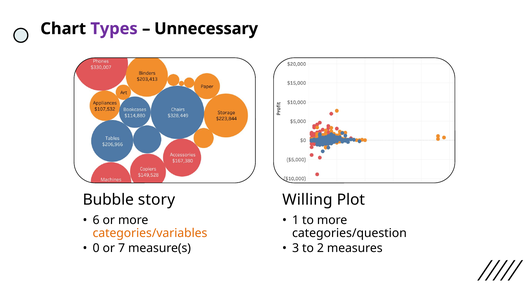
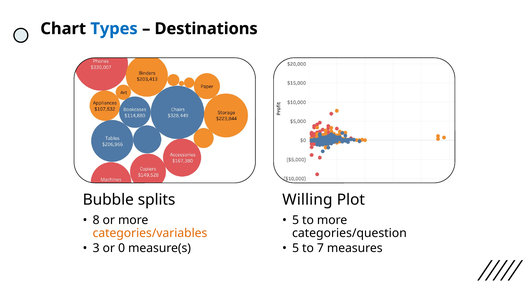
Types colour: purple -> blue
Unnecessary: Unnecessary -> Destinations
story: story -> splits
6: 6 -> 8
1 at (296, 220): 1 -> 5
0: 0 -> 3
7: 7 -> 0
3 at (296, 248): 3 -> 5
2: 2 -> 7
